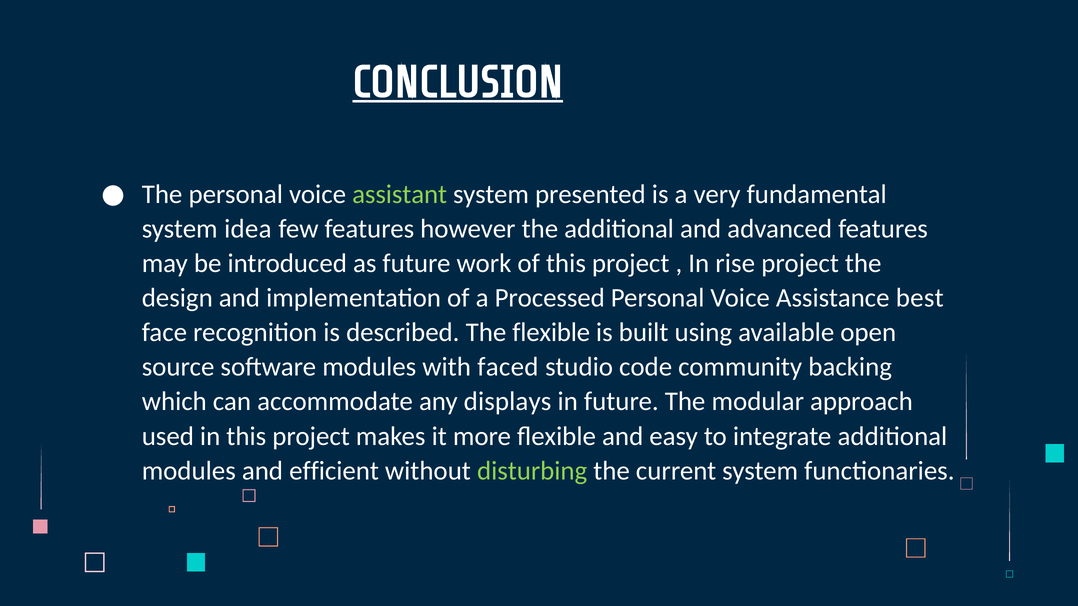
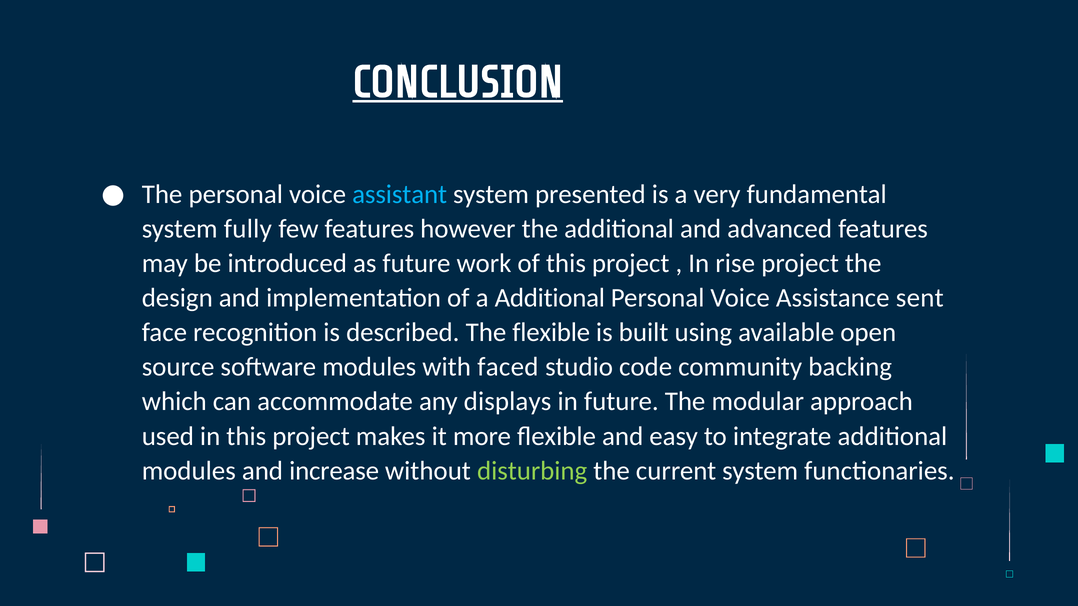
assistant colour: light green -> light blue
idea: idea -> fully
a Processed: Processed -> Additional
best: best -> sent
efficient: efficient -> increase
